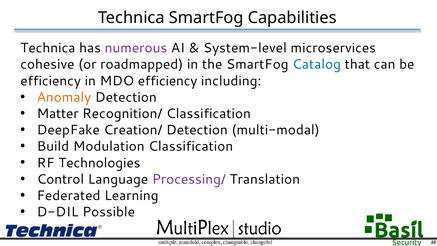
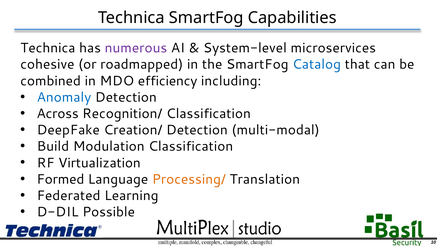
efficiency at (51, 81): efficiency -> combined
Anomaly colour: orange -> blue
Matter: Matter -> Across
Technologies: Technologies -> Virtualization
Control: Control -> Formed
Processing/ colour: purple -> orange
